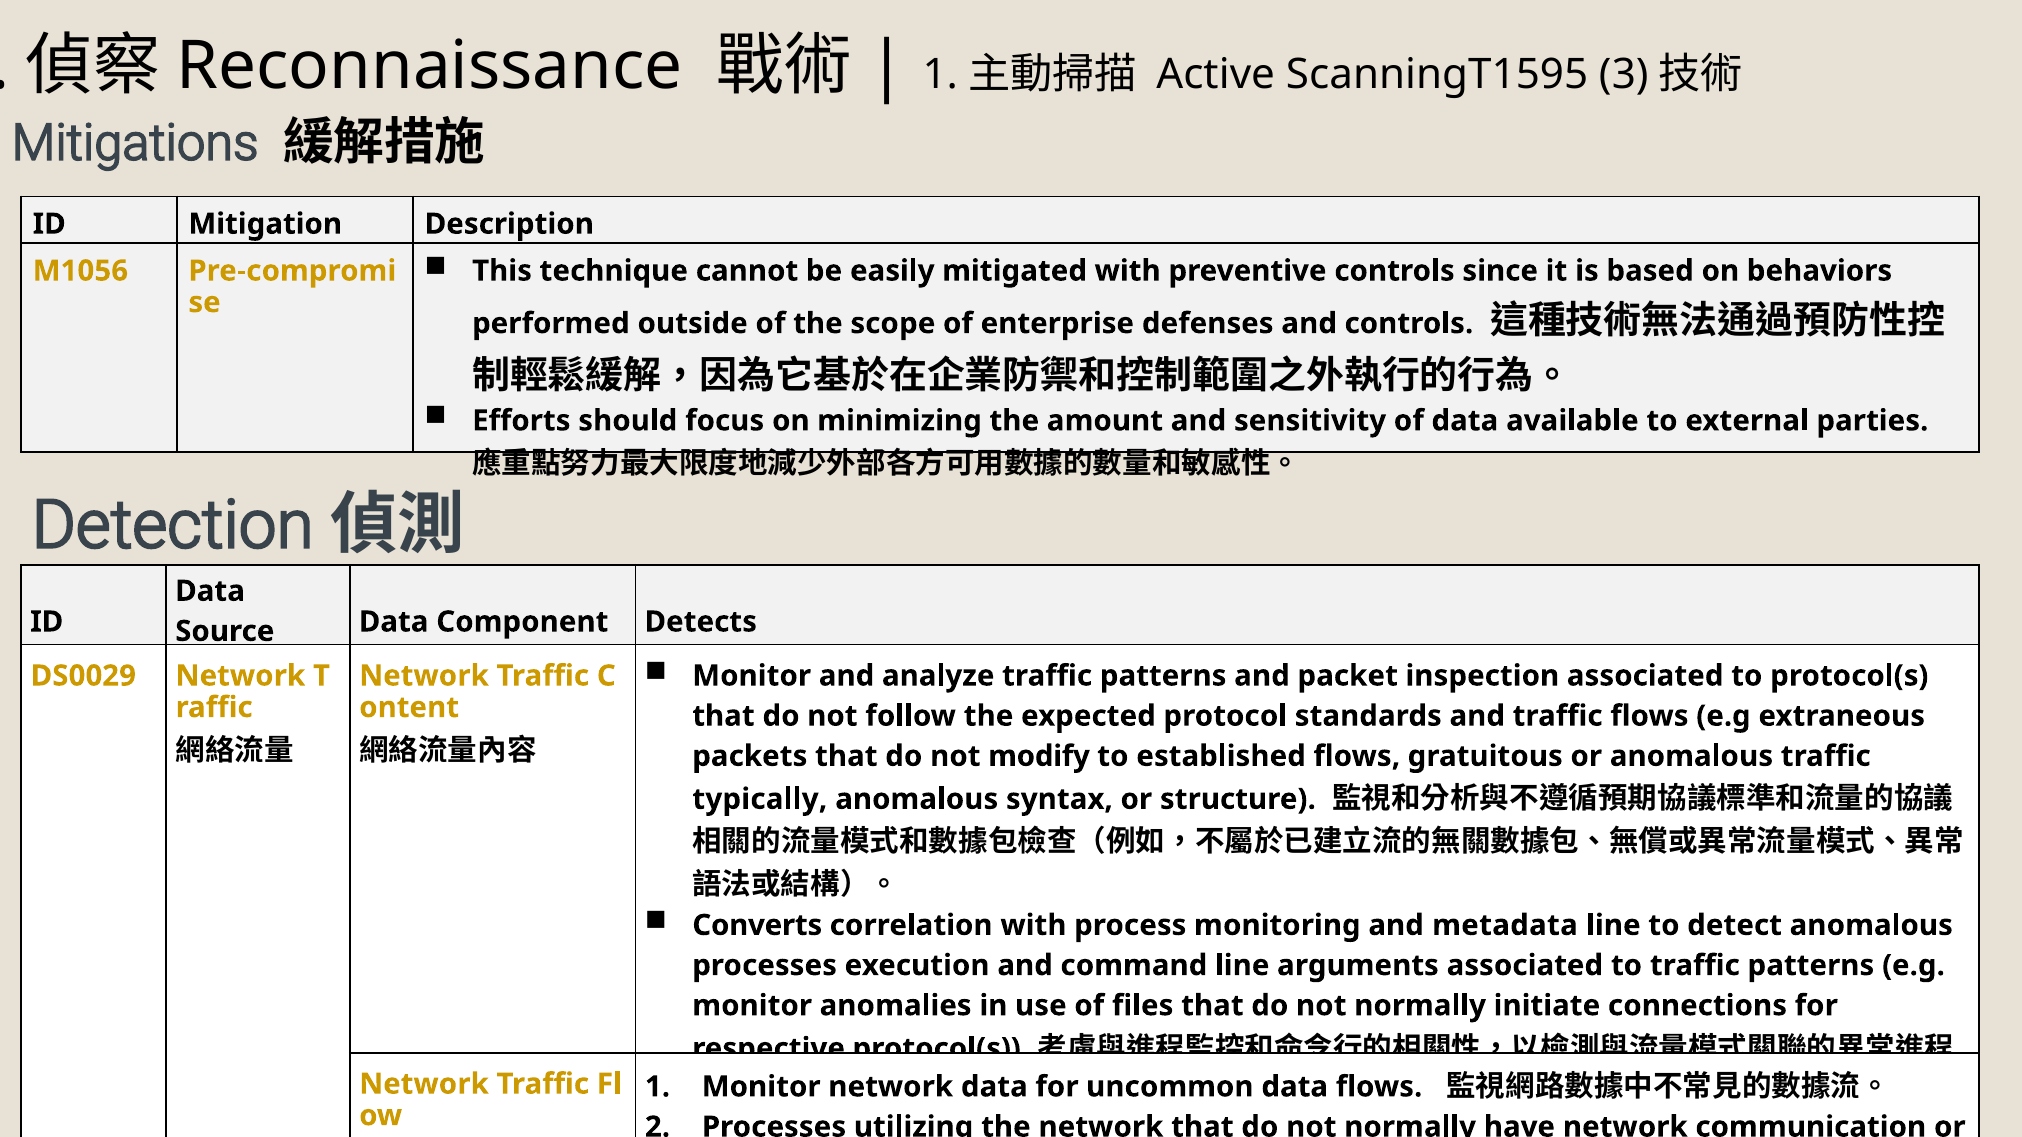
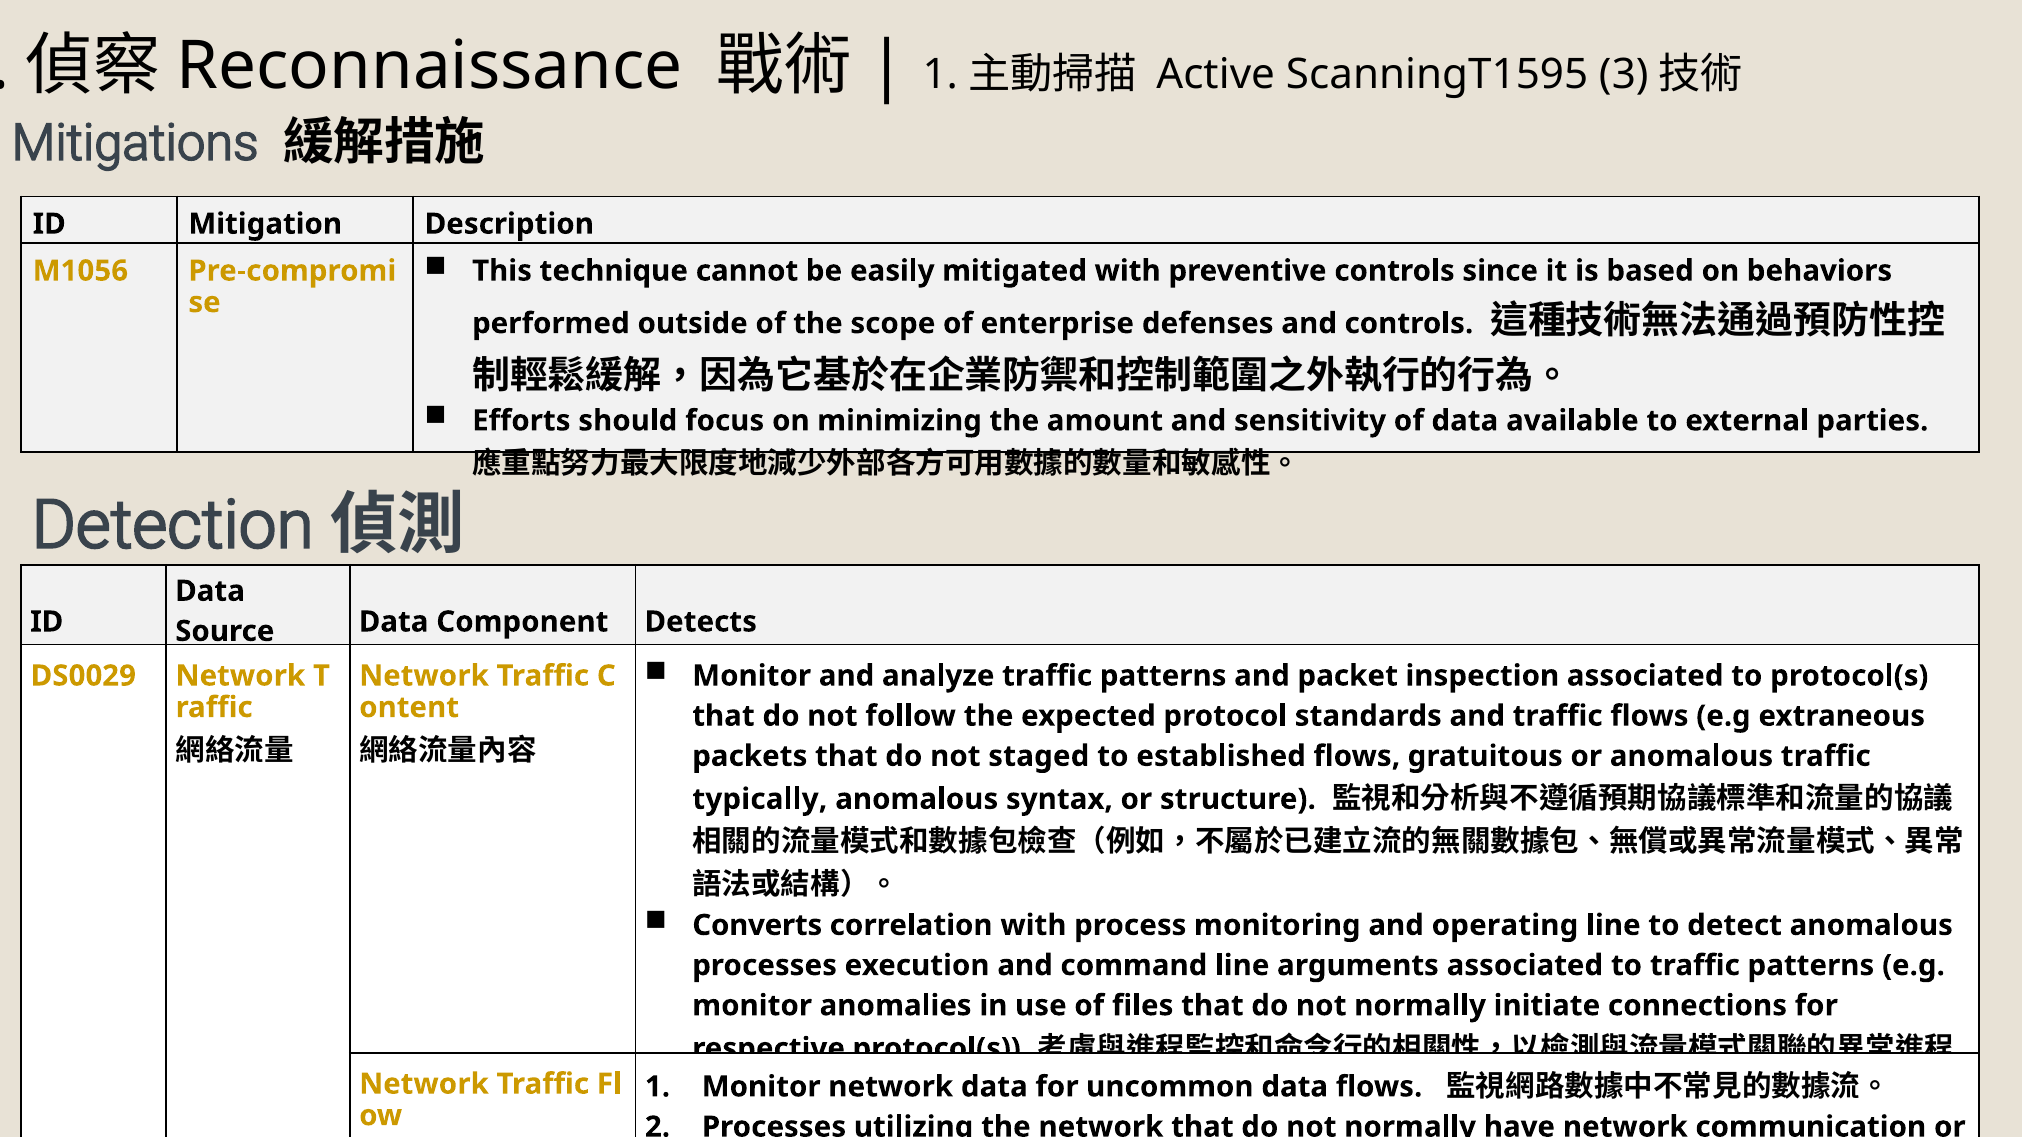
modify: modify -> staged
metadata: metadata -> operating
